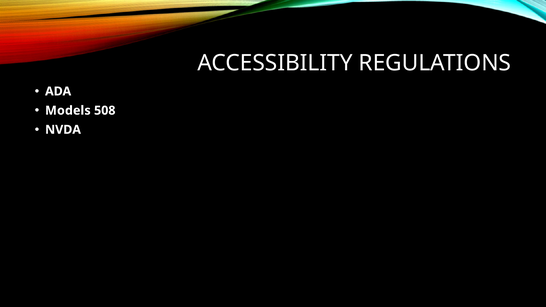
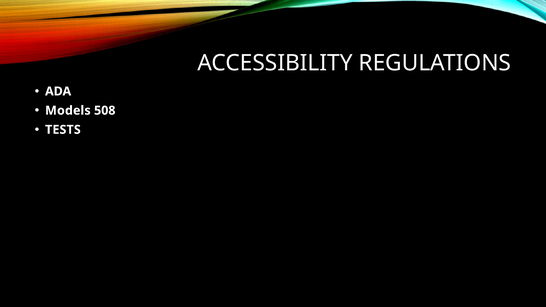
NVDA: NVDA -> TESTS
